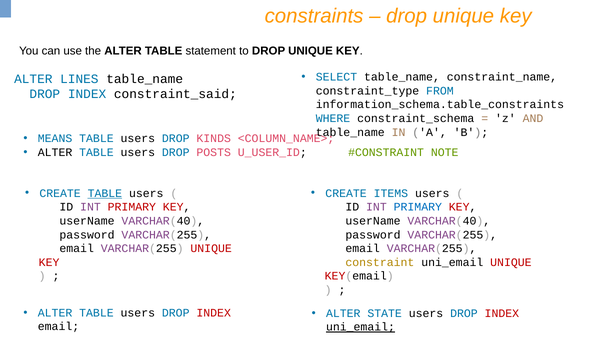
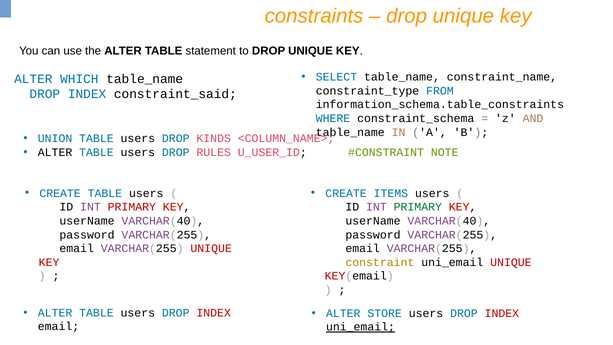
LINES: LINES -> WHICH
MEANS: MEANS -> UNION
POSTS: POSTS -> RULES
TABLE at (105, 193) underline: present -> none
PRIMARY at (418, 207) colour: blue -> green
STATE: STATE -> STORE
